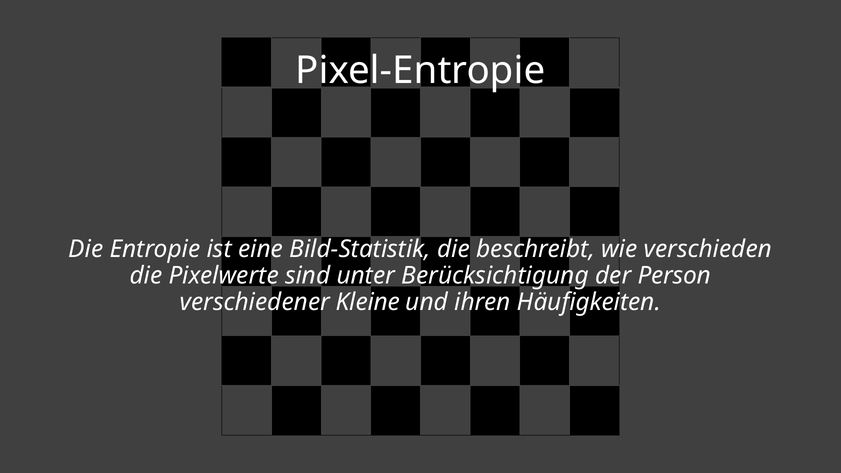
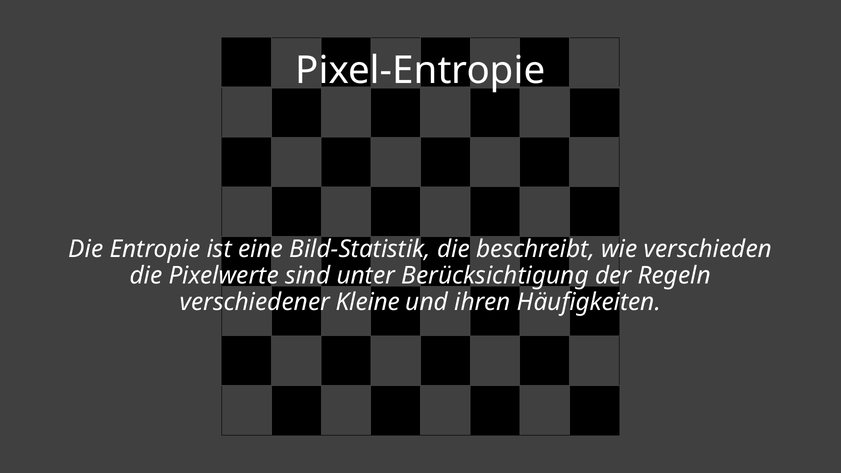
Person: Person -> Regeln
